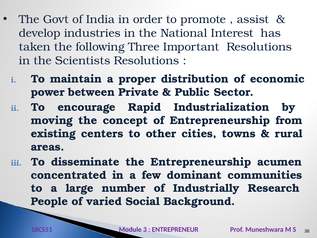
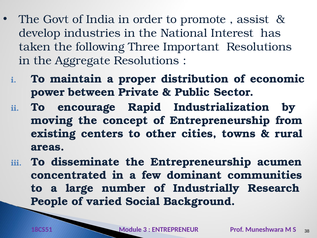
Scientists: Scientists -> Aggregate
